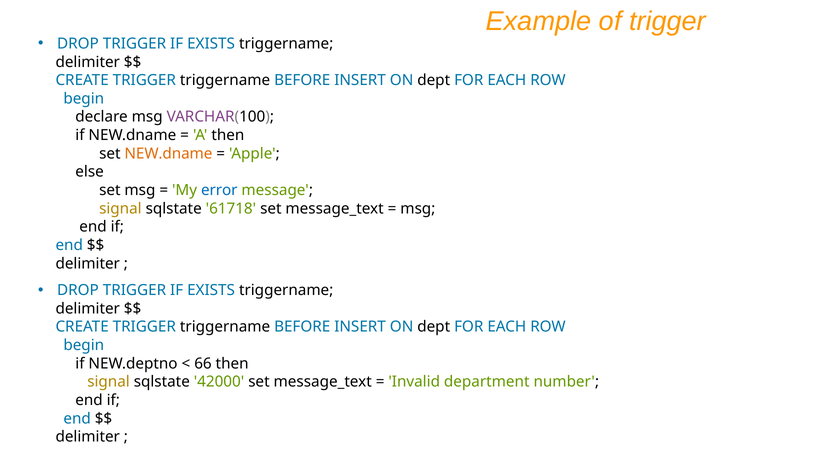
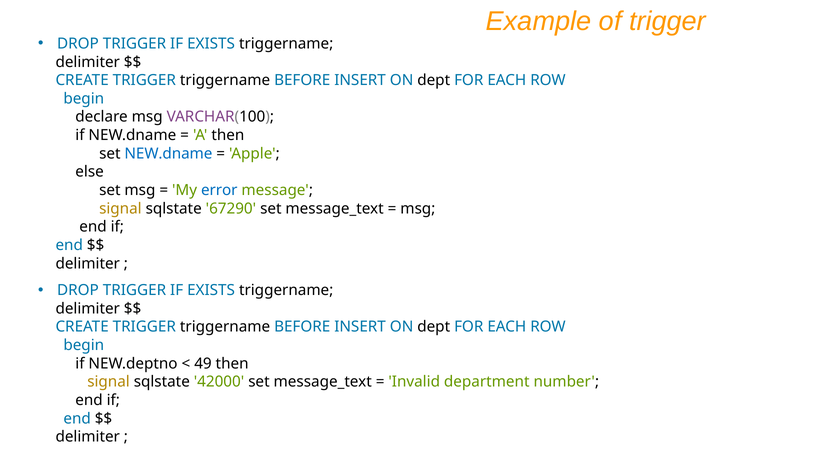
NEW.dname at (168, 154) colour: orange -> blue
61718: 61718 -> 67290
66: 66 -> 49
